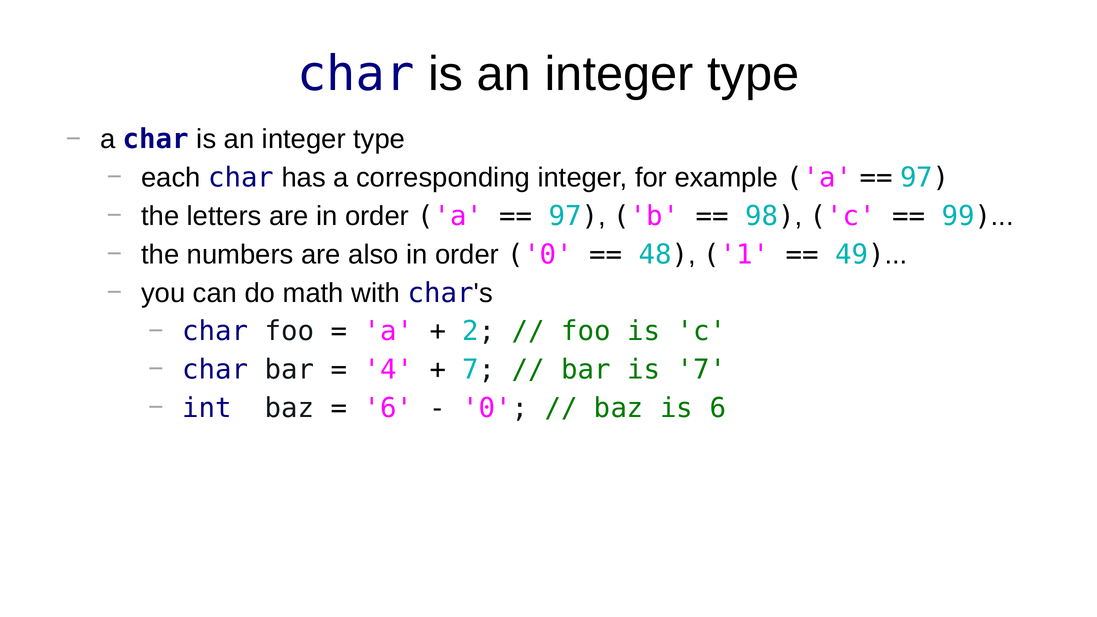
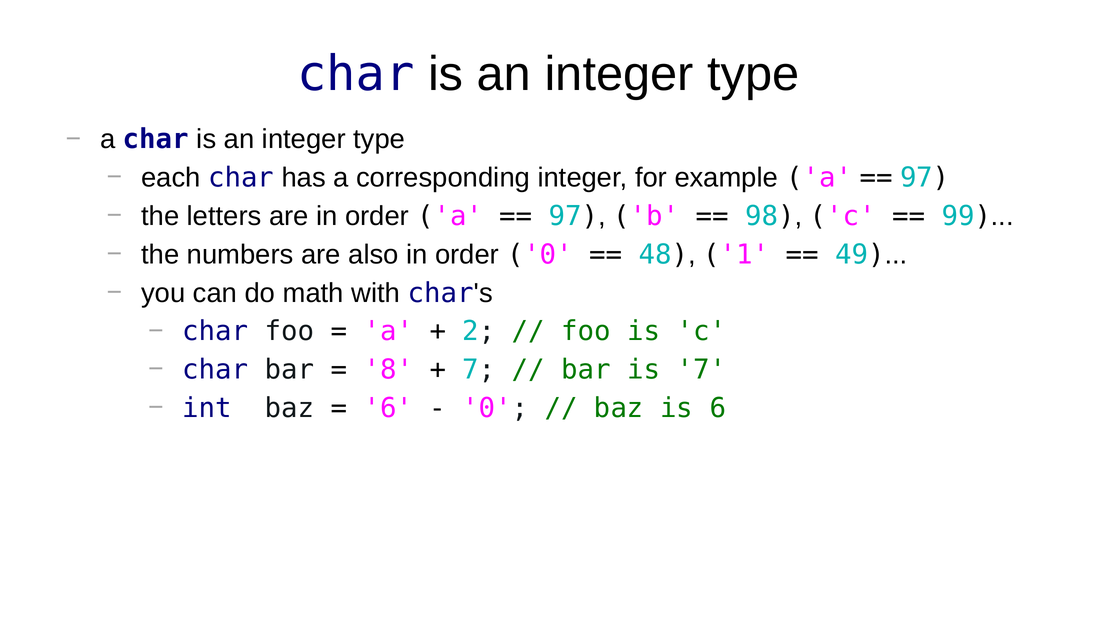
4: 4 -> 8
